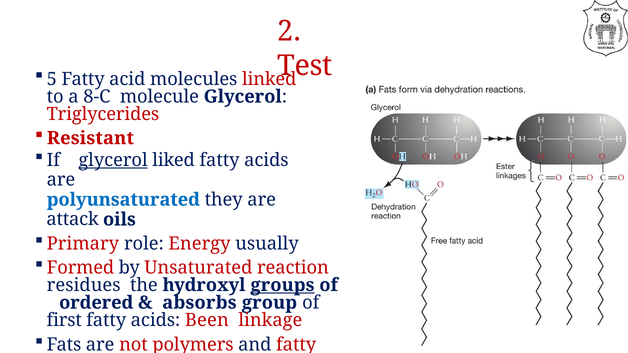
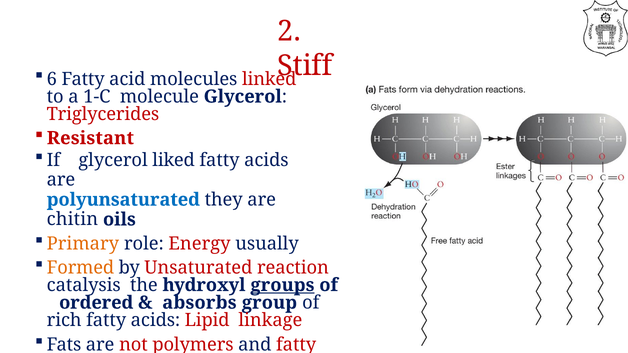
Test: Test -> Stiff
5: 5 -> 6
8-C: 8-C -> 1-C
glycerol at (113, 160) underline: present -> none
attack: attack -> chitin
Primary colour: red -> orange
Formed colour: red -> orange
residues: residues -> catalysis
first: first -> rich
Been: Been -> Lipid
